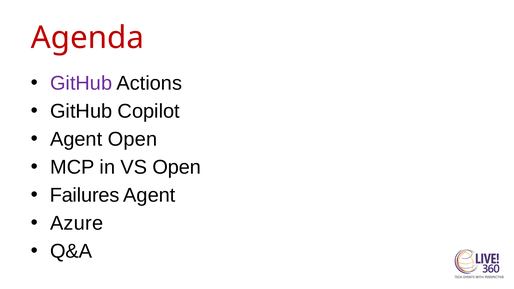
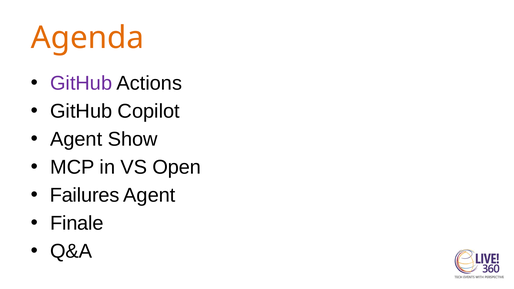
Agenda colour: red -> orange
Agent Open: Open -> Show
Azure: Azure -> Finale
